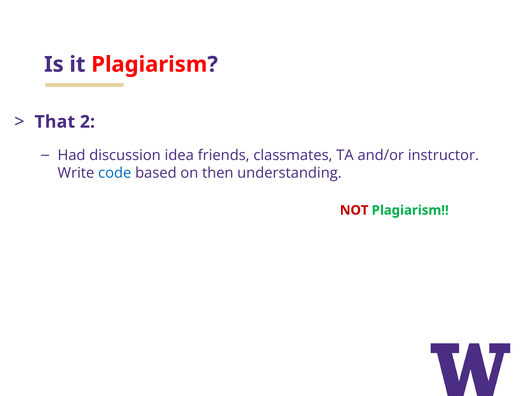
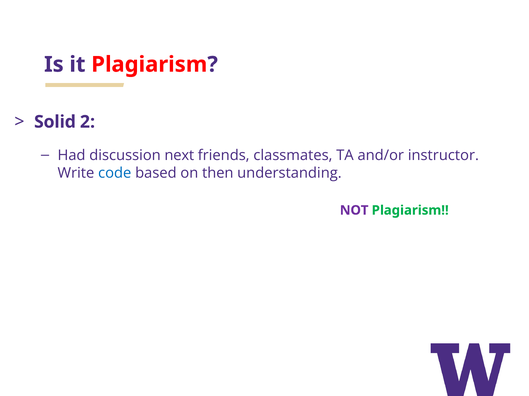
That: That -> Solid
idea: idea -> next
NOT colour: red -> purple
